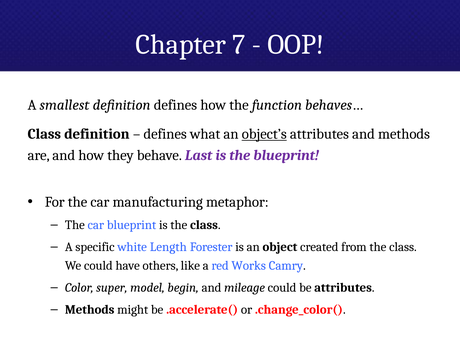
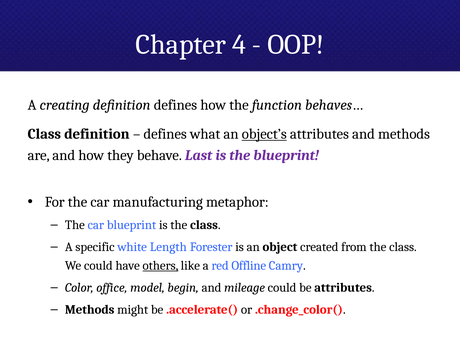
7: 7 -> 4
smallest: smallest -> creating
others underline: none -> present
Works: Works -> Offline
super: super -> office
